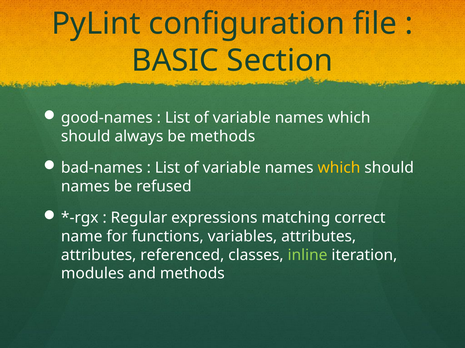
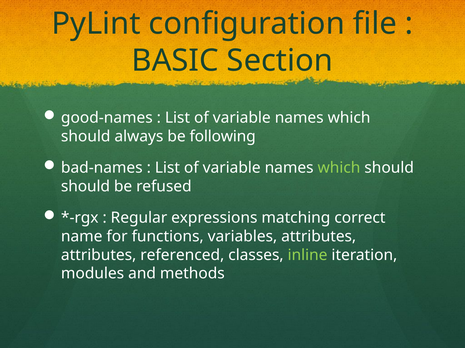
be methods: methods -> following
which at (339, 168) colour: yellow -> light green
names at (85, 187): names -> should
